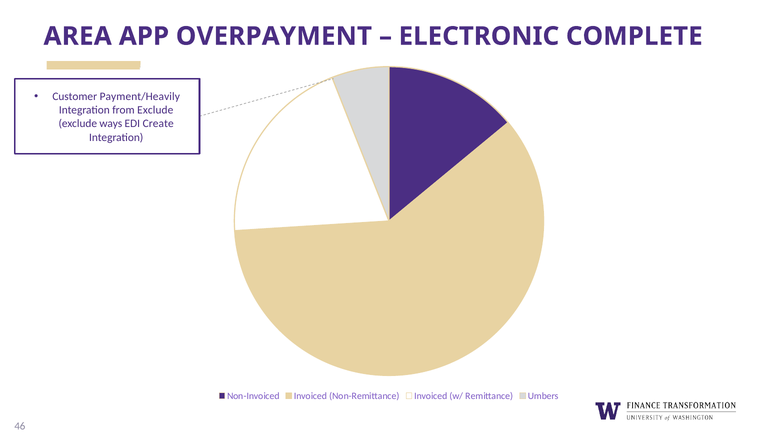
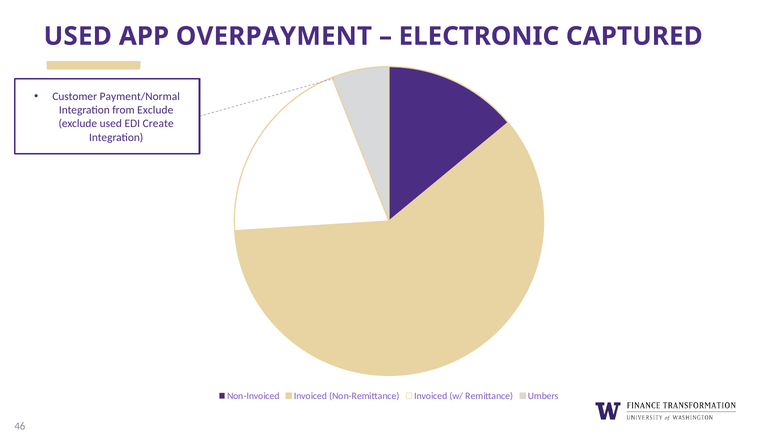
AREA at (78, 36): AREA -> USED
COMPLETE: COMPLETE -> CAPTURED
Payment/Heavily: Payment/Heavily -> Payment/Normal
exclude ways: ways -> used
